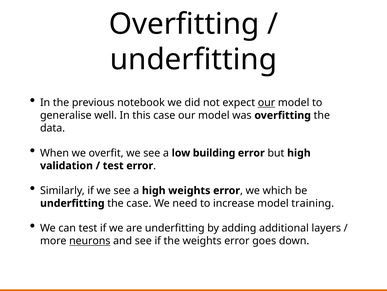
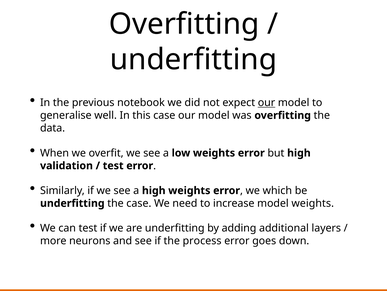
low building: building -> weights
model training: training -> weights
neurons underline: present -> none
the weights: weights -> process
